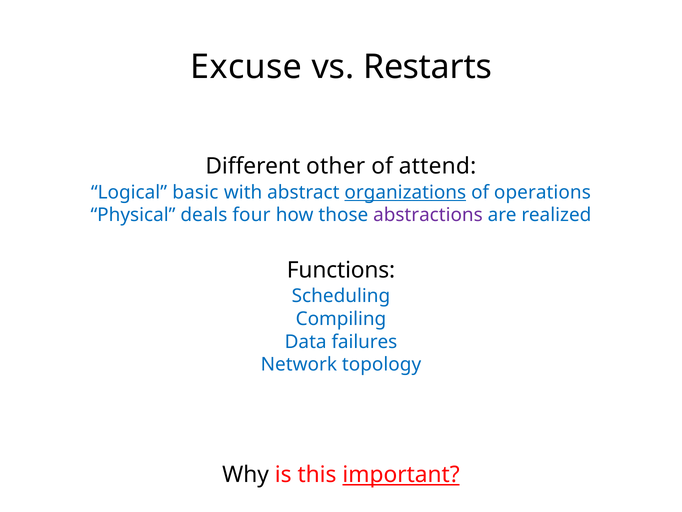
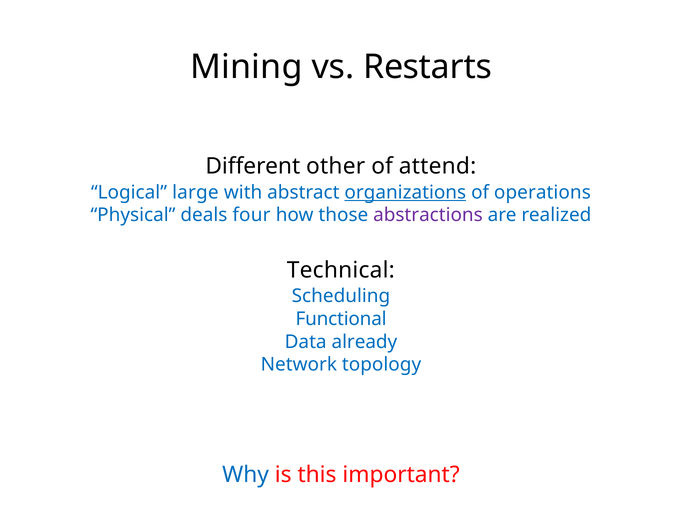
Excuse: Excuse -> Mining
basic: basic -> large
Functions: Functions -> Technical
Compiling: Compiling -> Functional
failures: failures -> already
Why colour: black -> blue
important underline: present -> none
